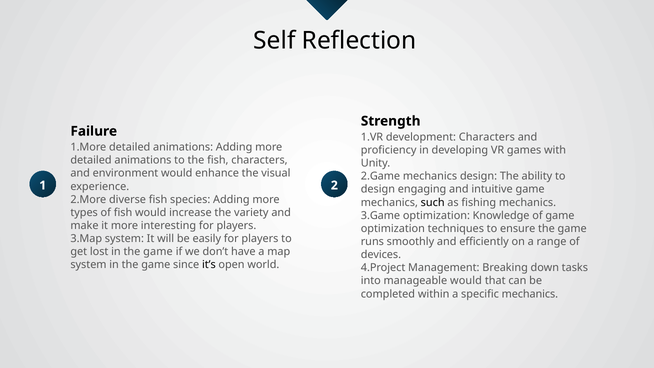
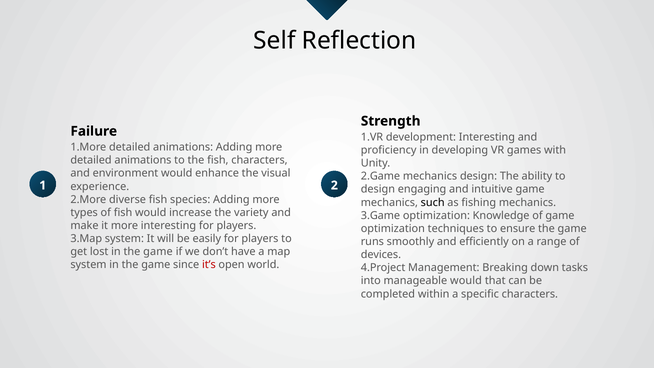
development Characters: Characters -> Interesting
it’s colour: black -> red
specific mechanics: mechanics -> characters
